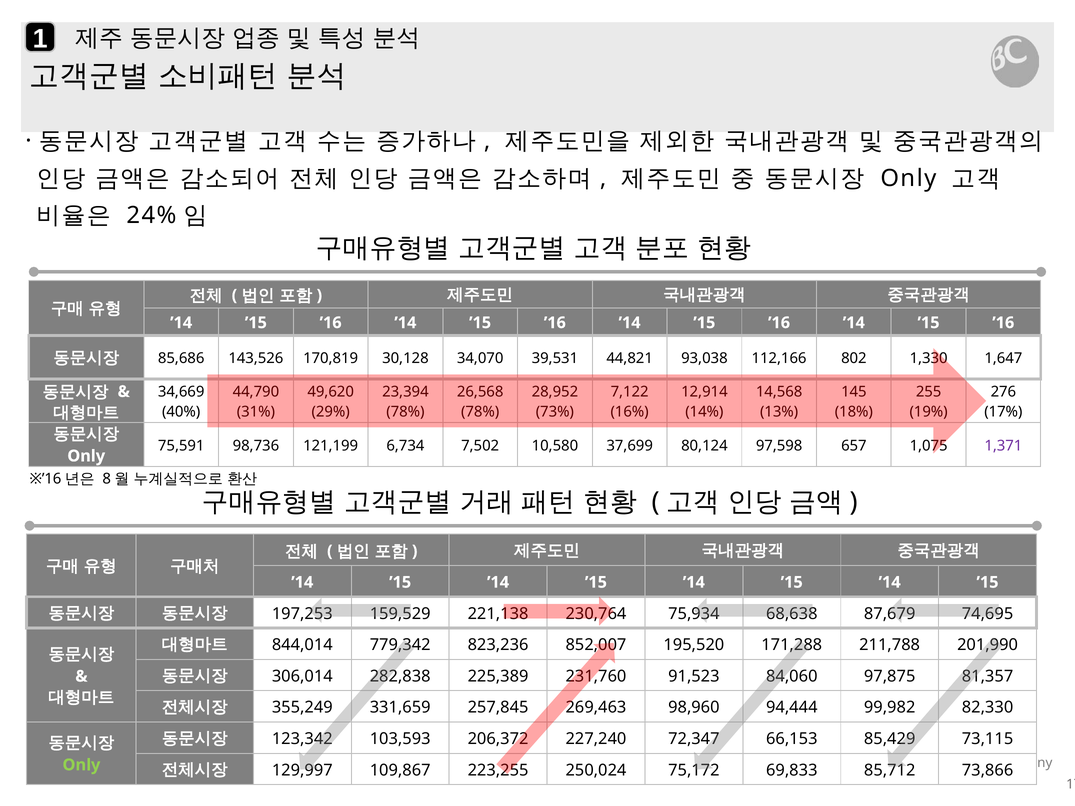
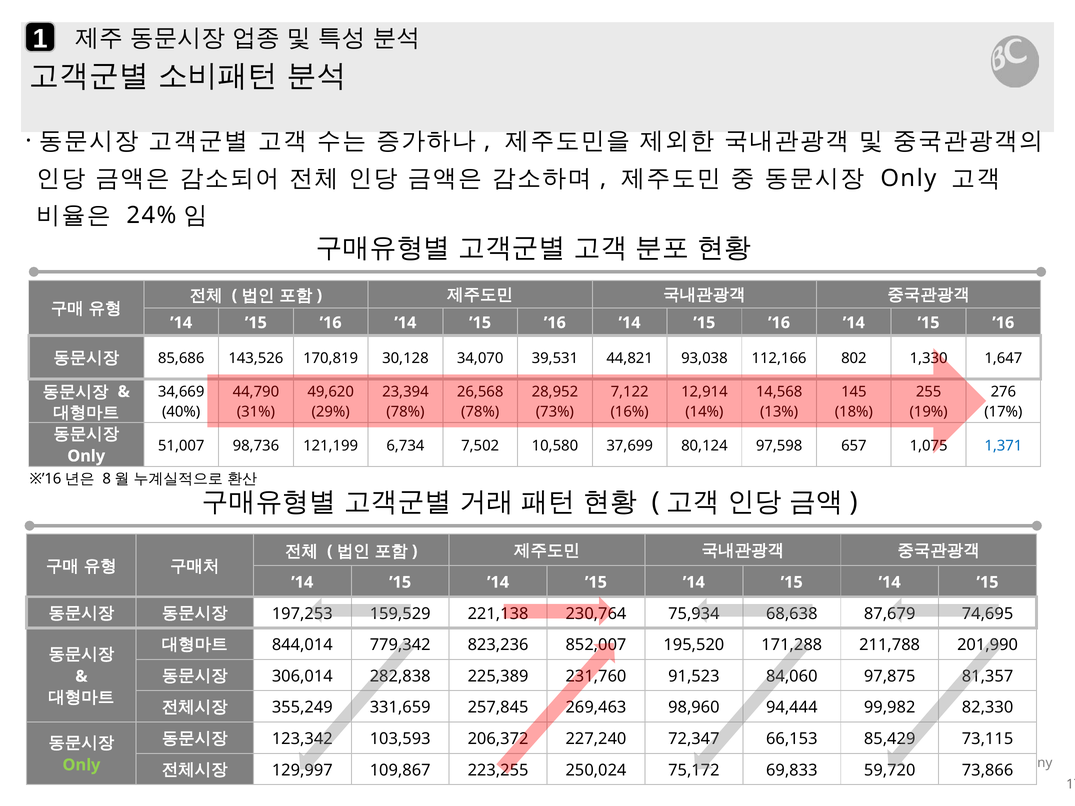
75,591: 75,591 -> 51,007
1,371 colour: purple -> blue
85,712: 85,712 -> 59,720
